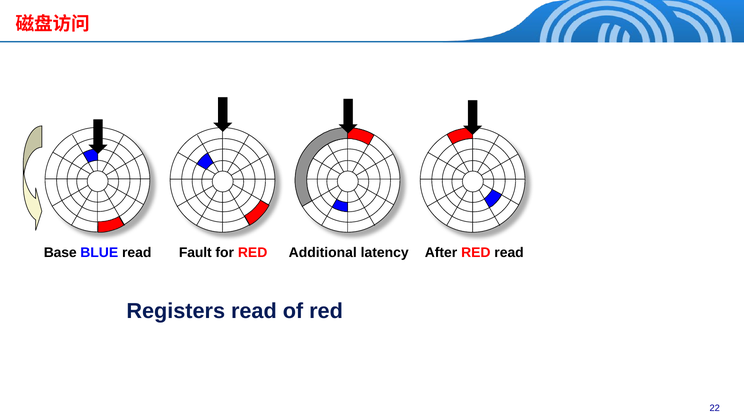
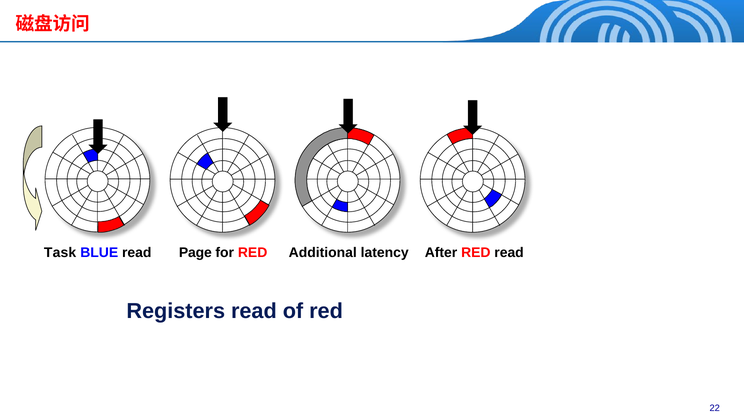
Base: Base -> Task
Fault: Fault -> Page
